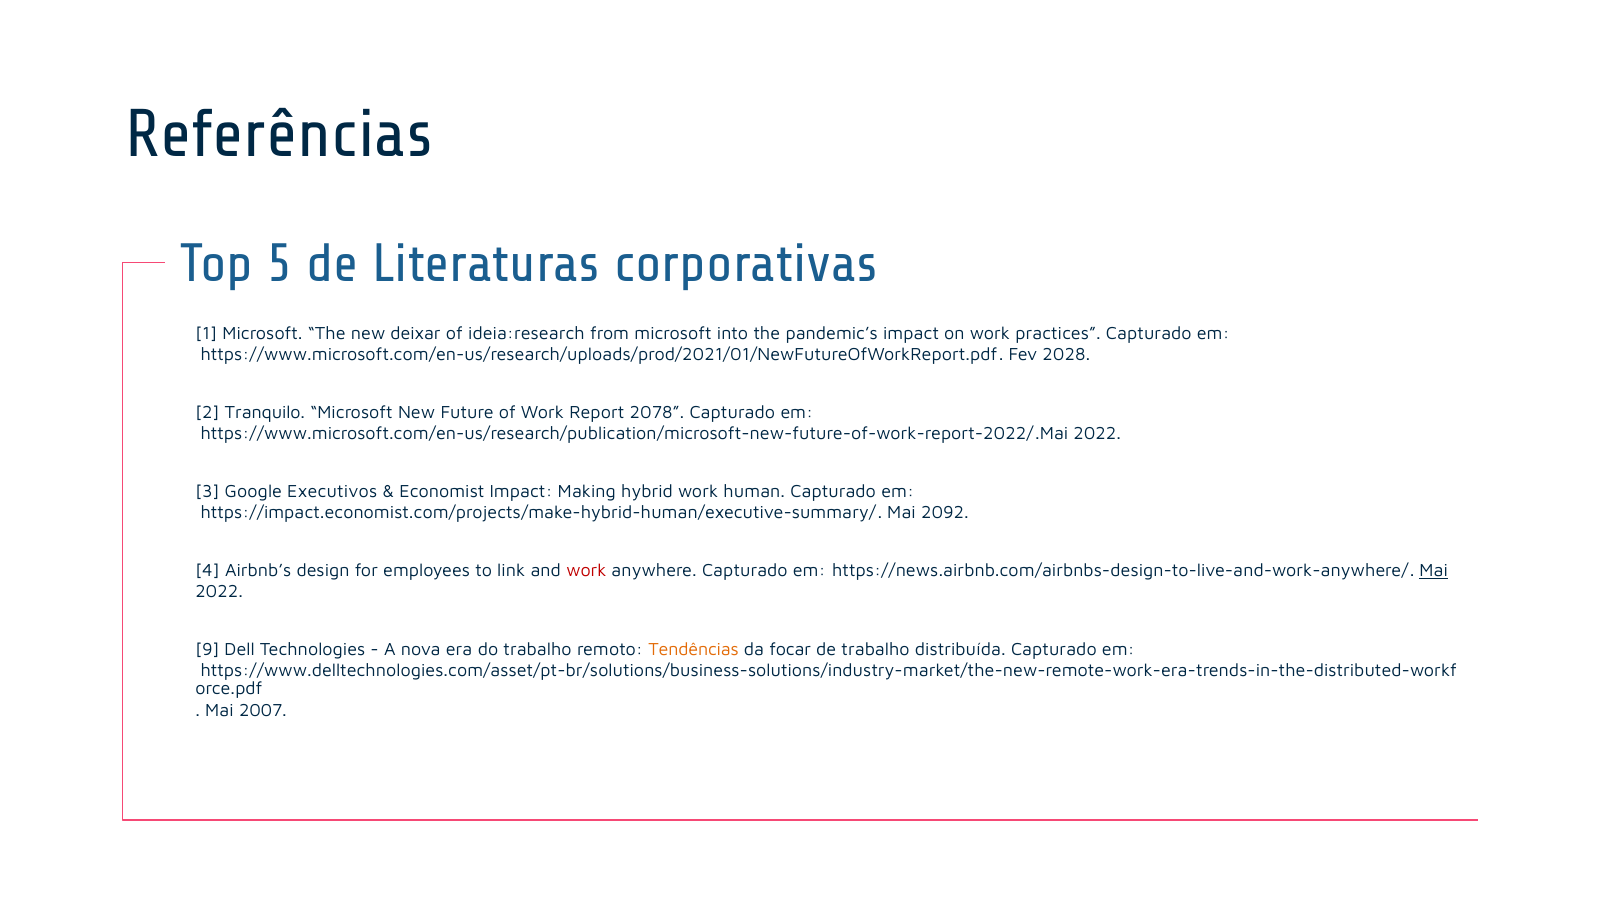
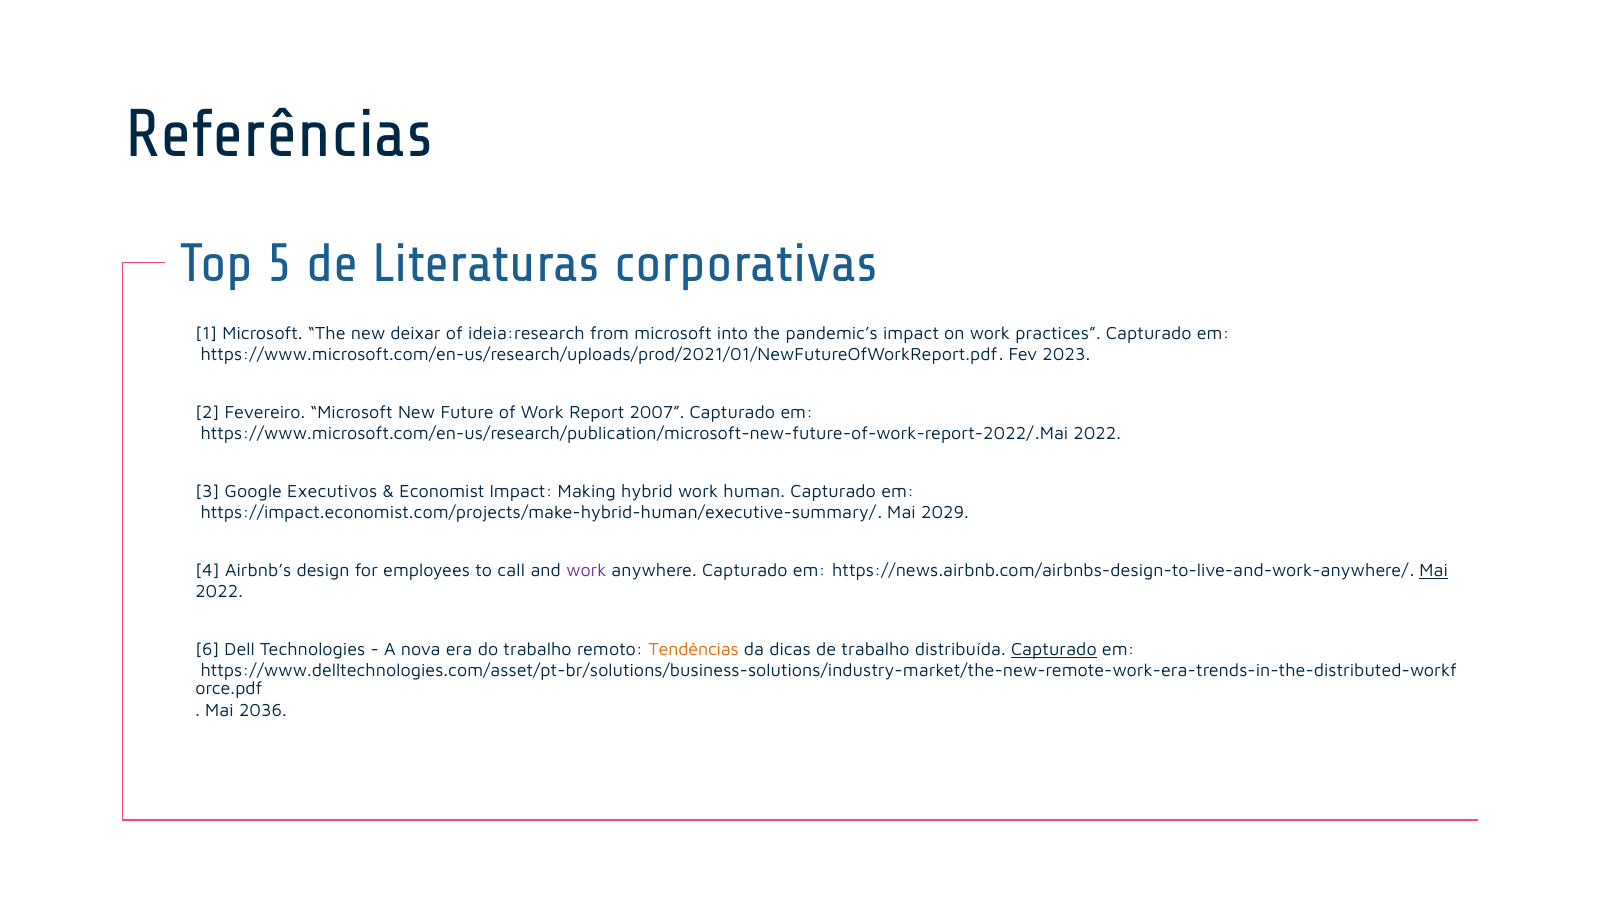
2028: 2028 -> 2023
Tranquilo: Tranquilo -> Fevereiro
2078: 2078 -> 2007
2092: 2092 -> 2029
link: link -> call
work at (586, 570) colour: red -> purple
9: 9 -> 6
focar: focar -> dicas
Capturado at (1054, 649) underline: none -> present
2007: 2007 -> 2036
